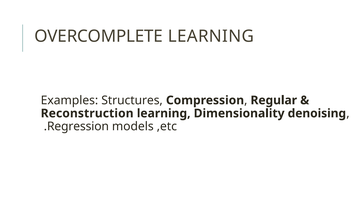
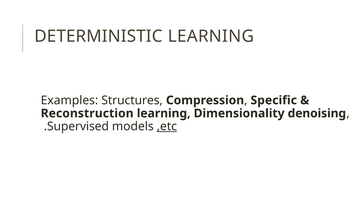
OVERCOMPLETE: OVERCOMPLETE -> DETERMINISTIC
Regular: Regular -> Specific
Regression: Regression -> Supervised
,etc underline: none -> present
